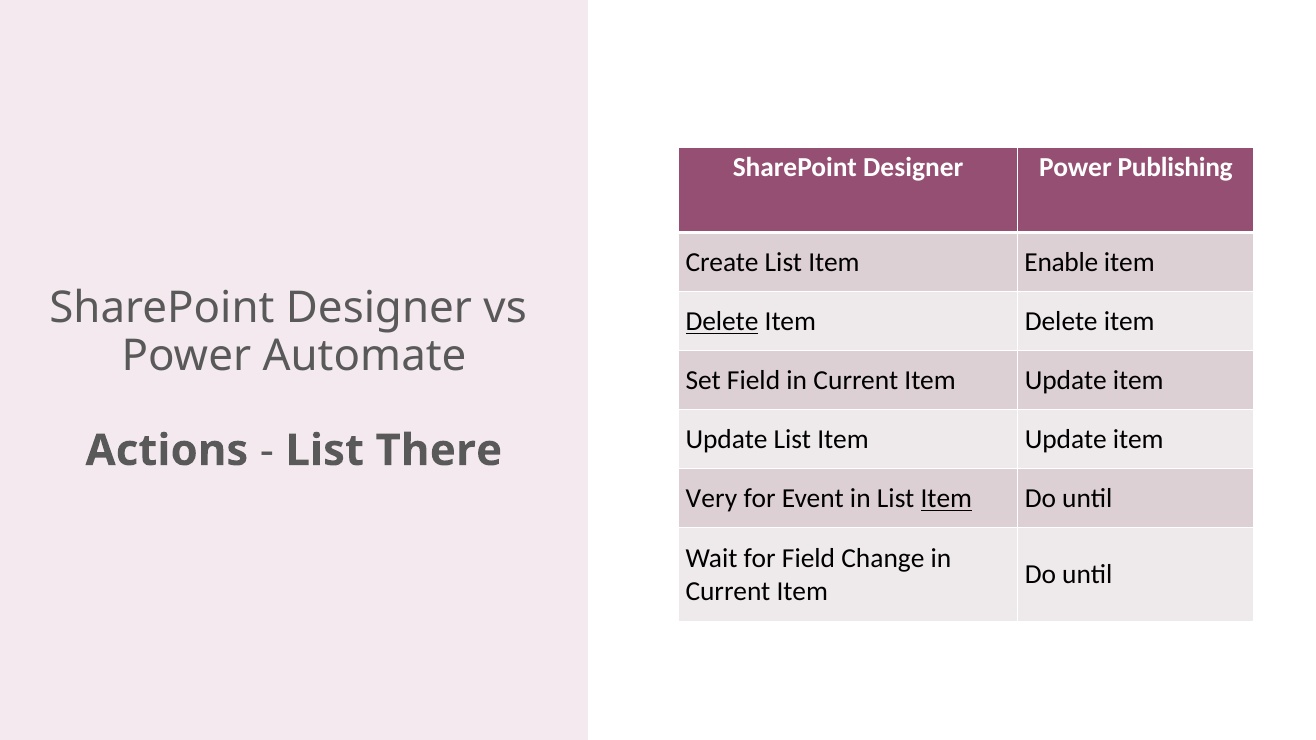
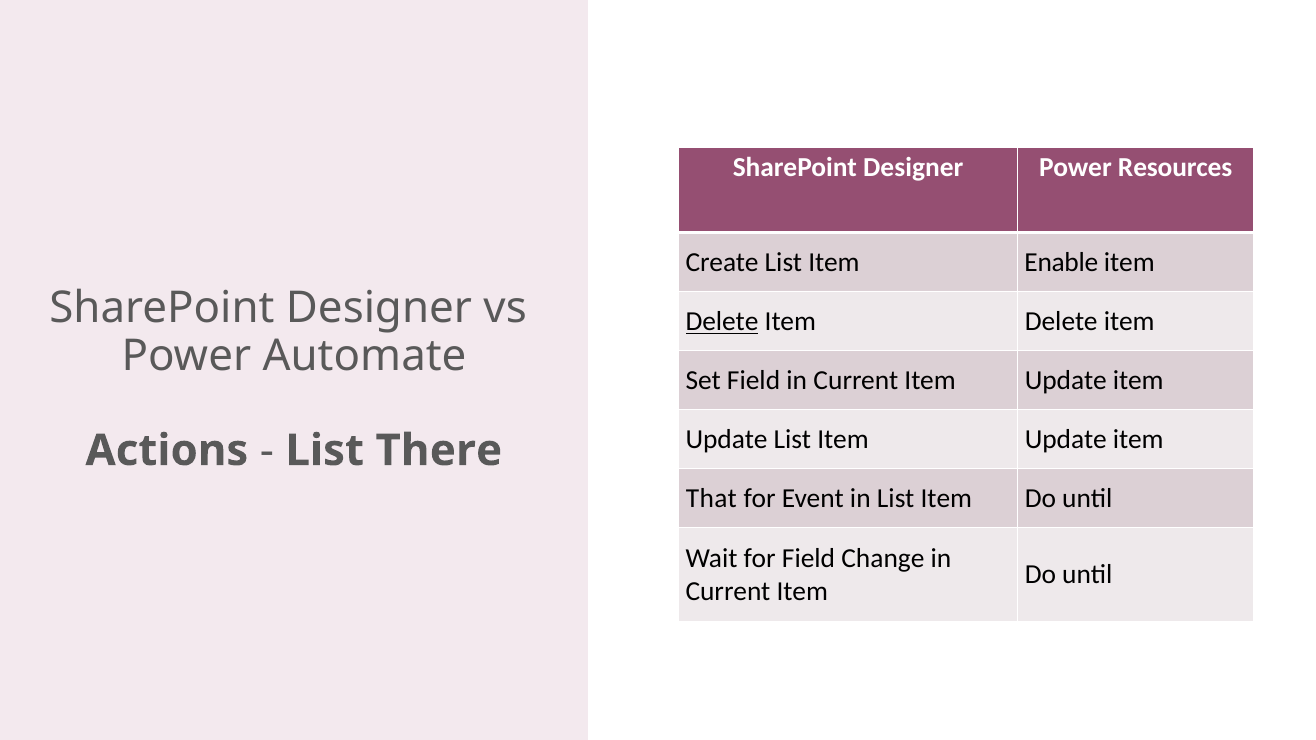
Publishing: Publishing -> Resources
Very: Very -> That
Item at (946, 499) underline: present -> none
